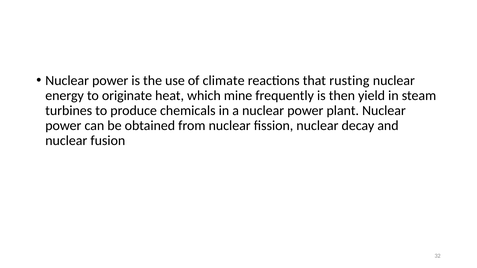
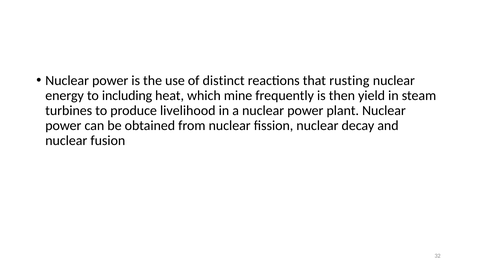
climate: climate -> distinct
originate: originate -> including
chemicals: chemicals -> livelihood
